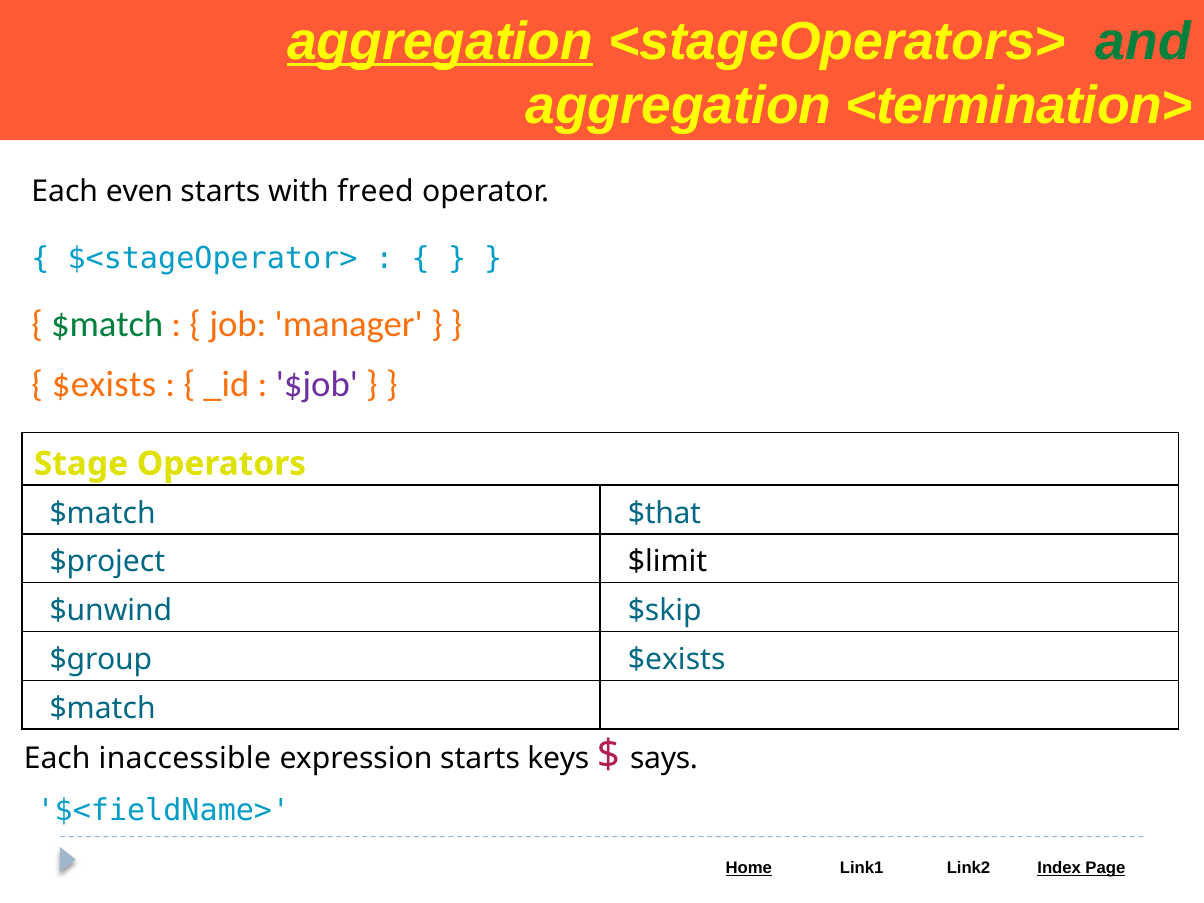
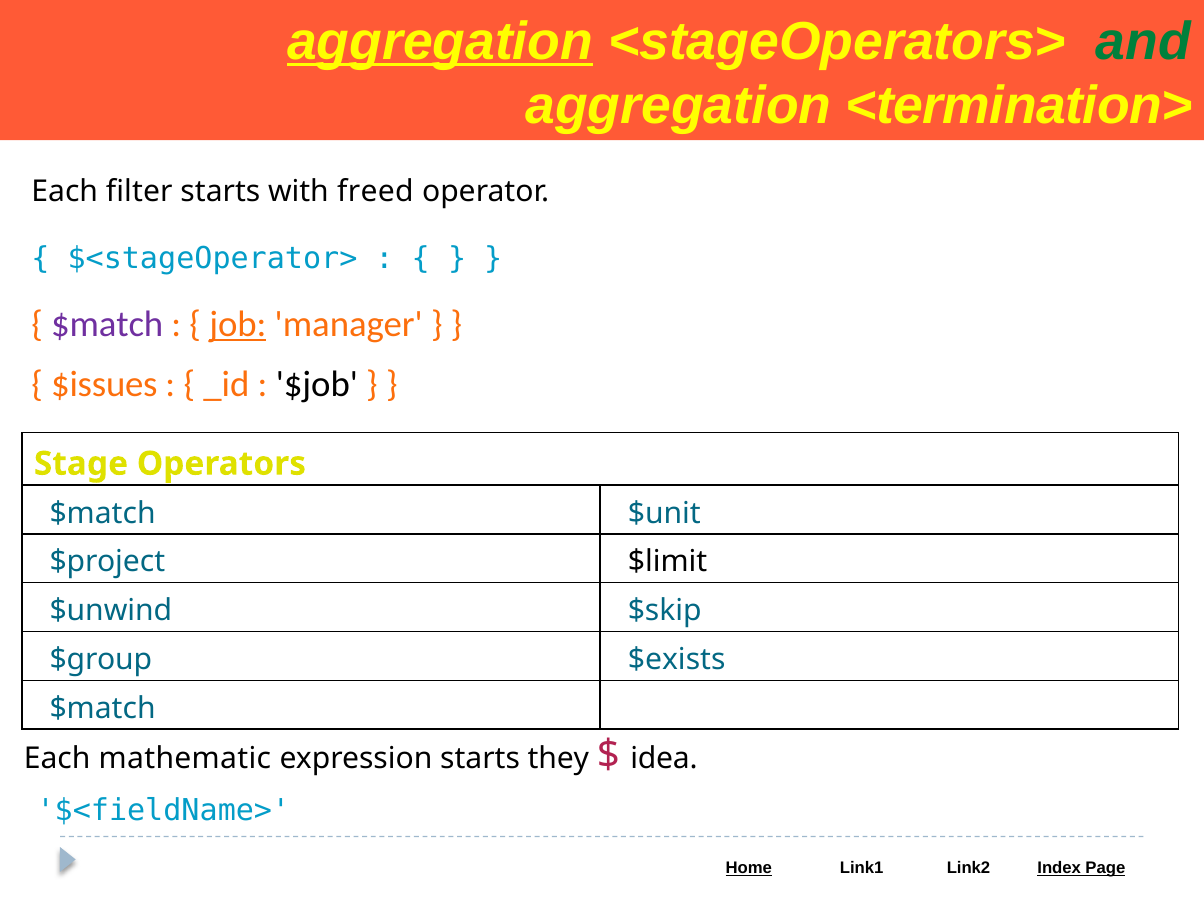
even: even -> filter
$match at (107, 324) colour: green -> purple
job underline: none -> present
$exists at (104, 385): $exists -> $issues
$job colour: purple -> black
$that: $that -> $unit
inaccessible: inaccessible -> mathematic
keys: keys -> they
says: says -> idea
